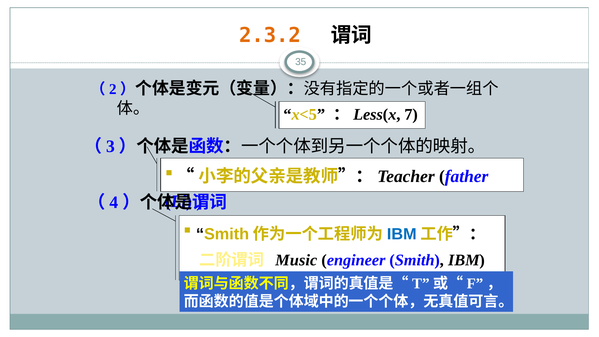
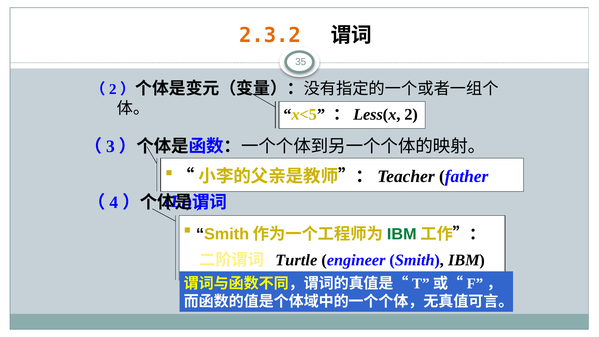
7: 7 -> 2
IBM at (402, 234) colour: blue -> green
Music: Music -> Turtle
